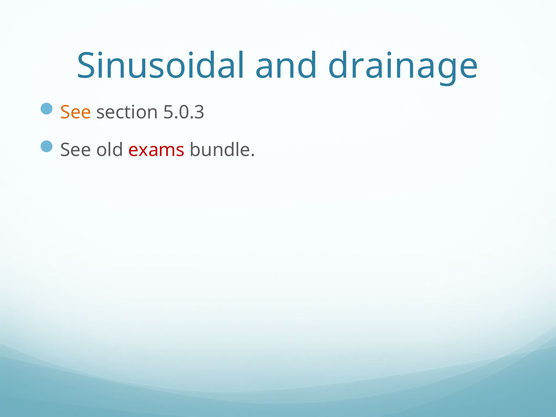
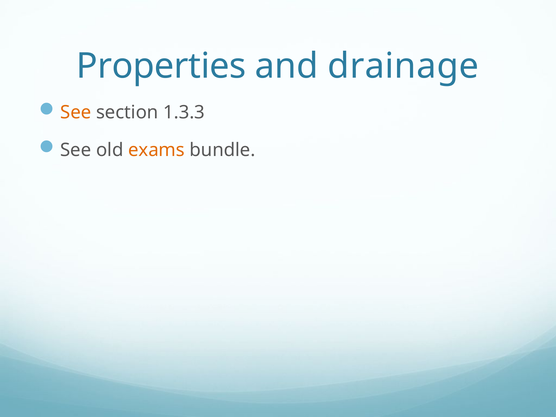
Sinusoidal: Sinusoidal -> Properties
5.0.3: 5.0.3 -> 1.3.3
exams colour: red -> orange
